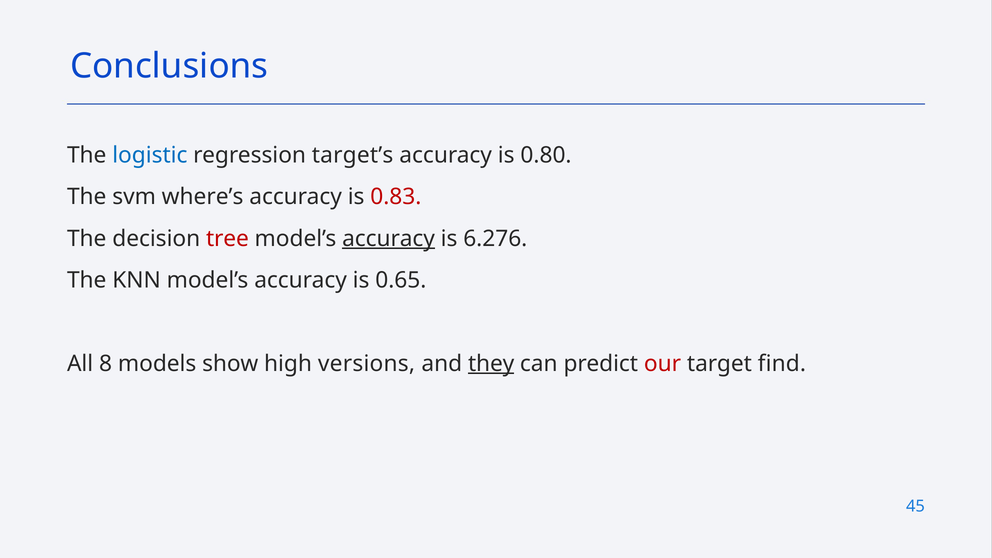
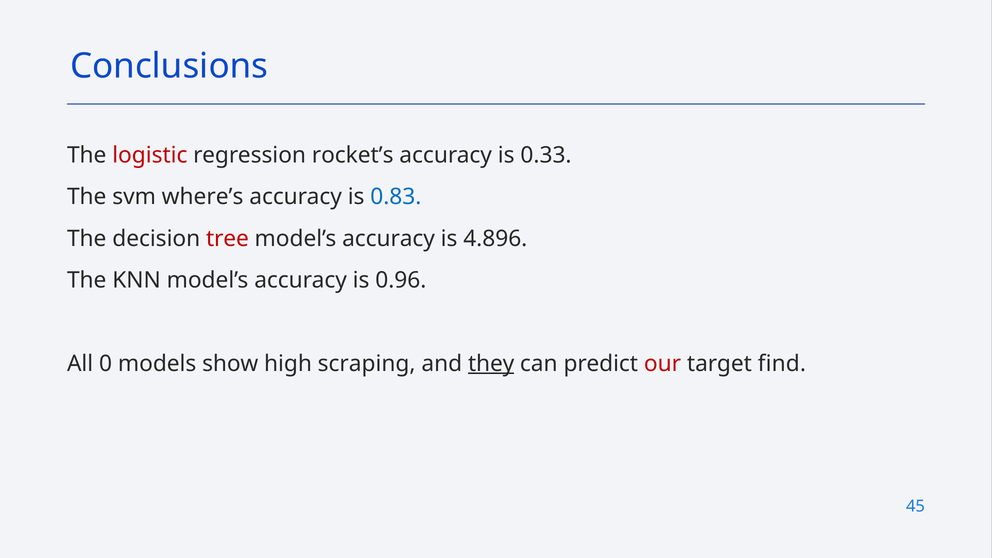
logistic colour: blue -> red
target’s: target’s -> rocket’s
0.80: 0.80 -> 0.33
0.83 colour: red -> blue
accuracy at (389, 239) underline: present -> none
6.276: 6.276 -> 4.896
0.65: 0.65 -> 0.96
8: 8 -> 0
versions: versions -> scraping
